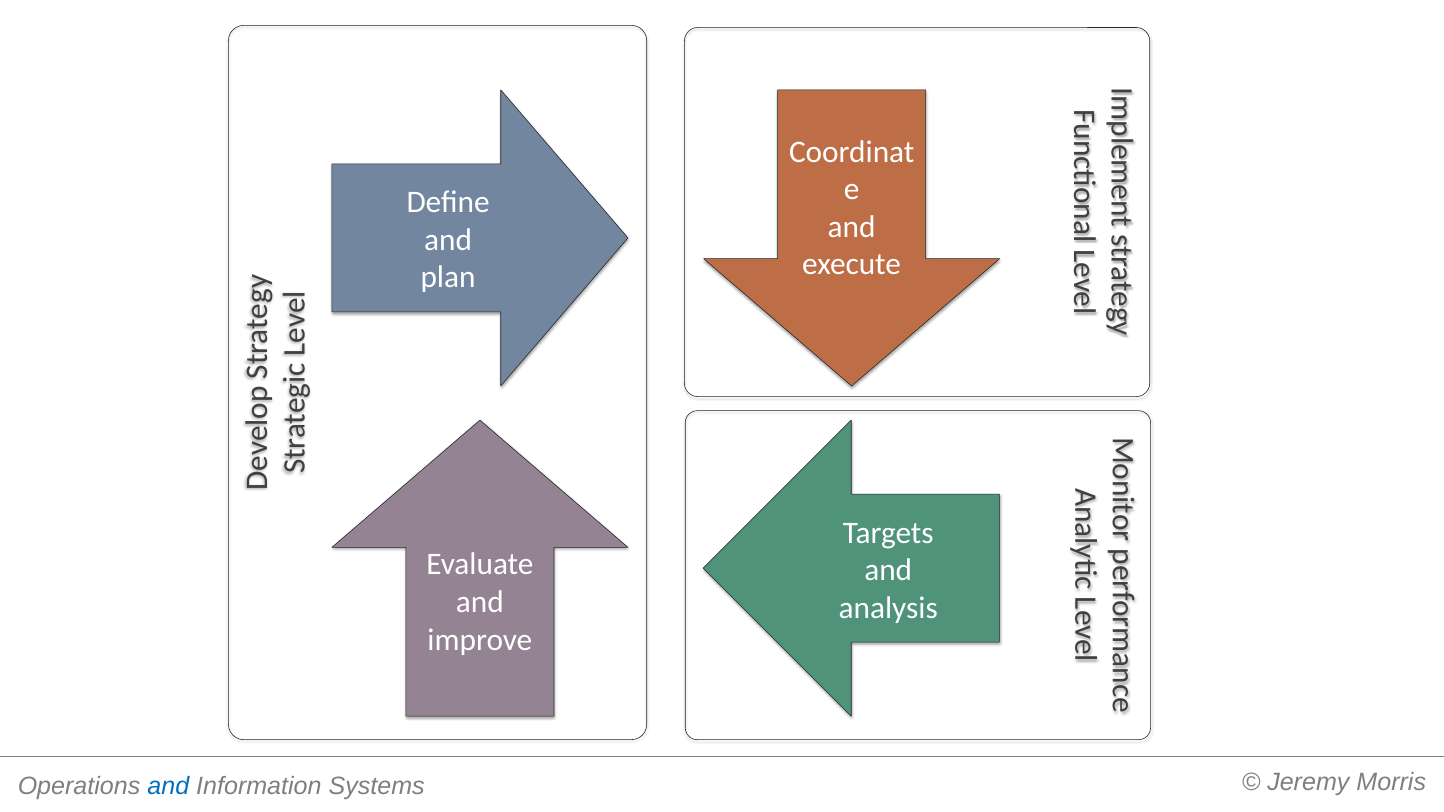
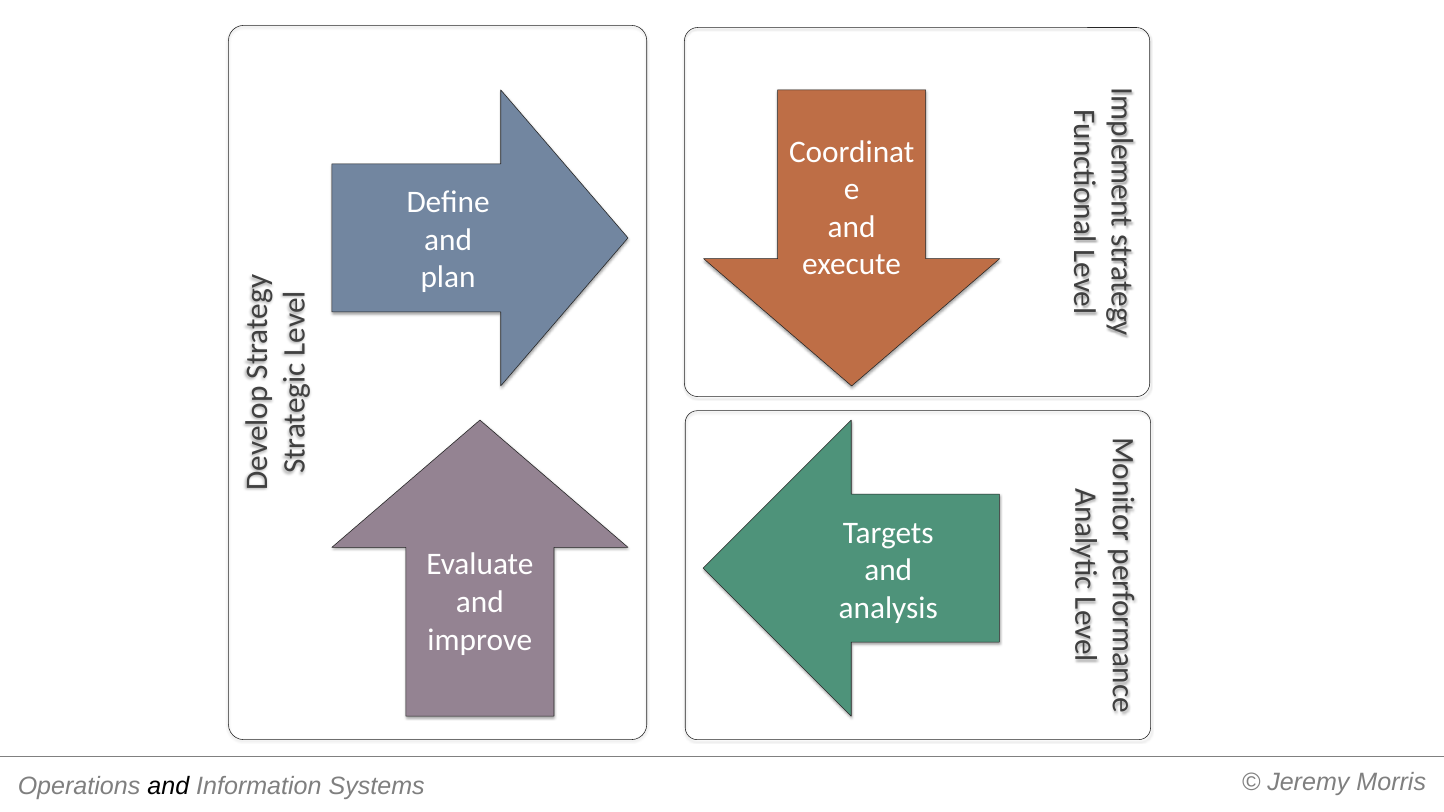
and at (168, 787) colour: blue -> black
